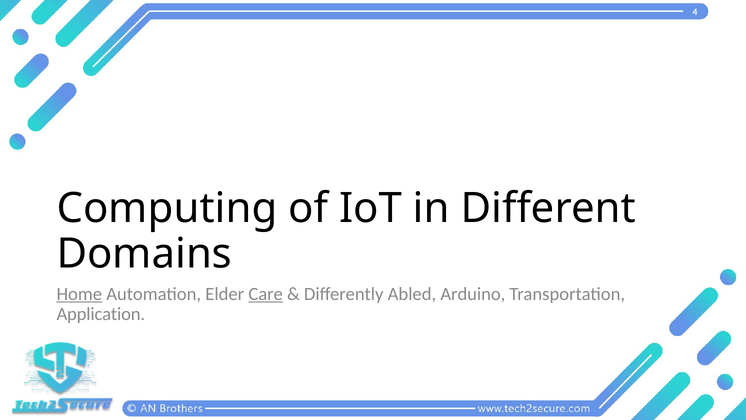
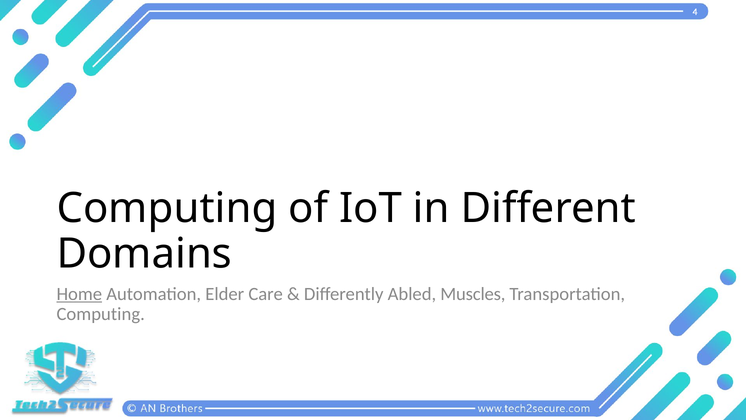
Care underline: present -> none
Arduino: Arduino -> Muscles
Application at (101, 314): Application -> Computing
